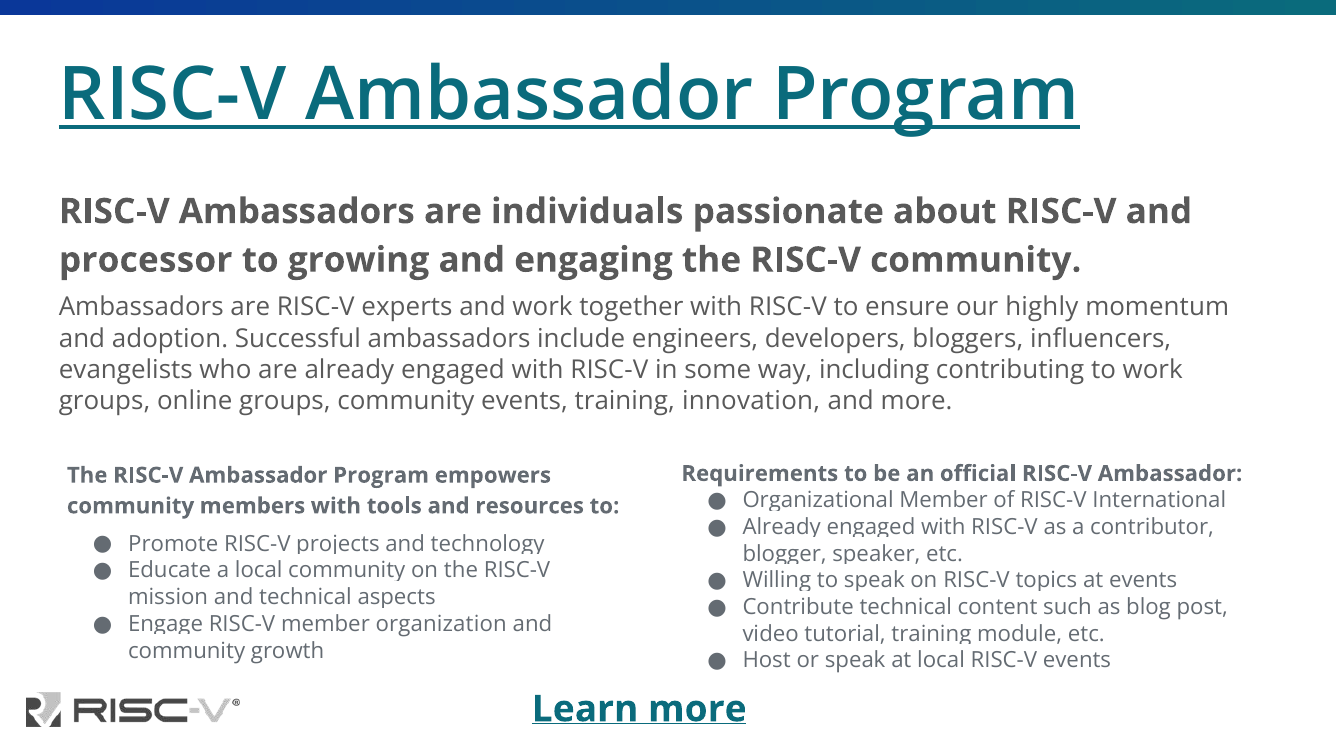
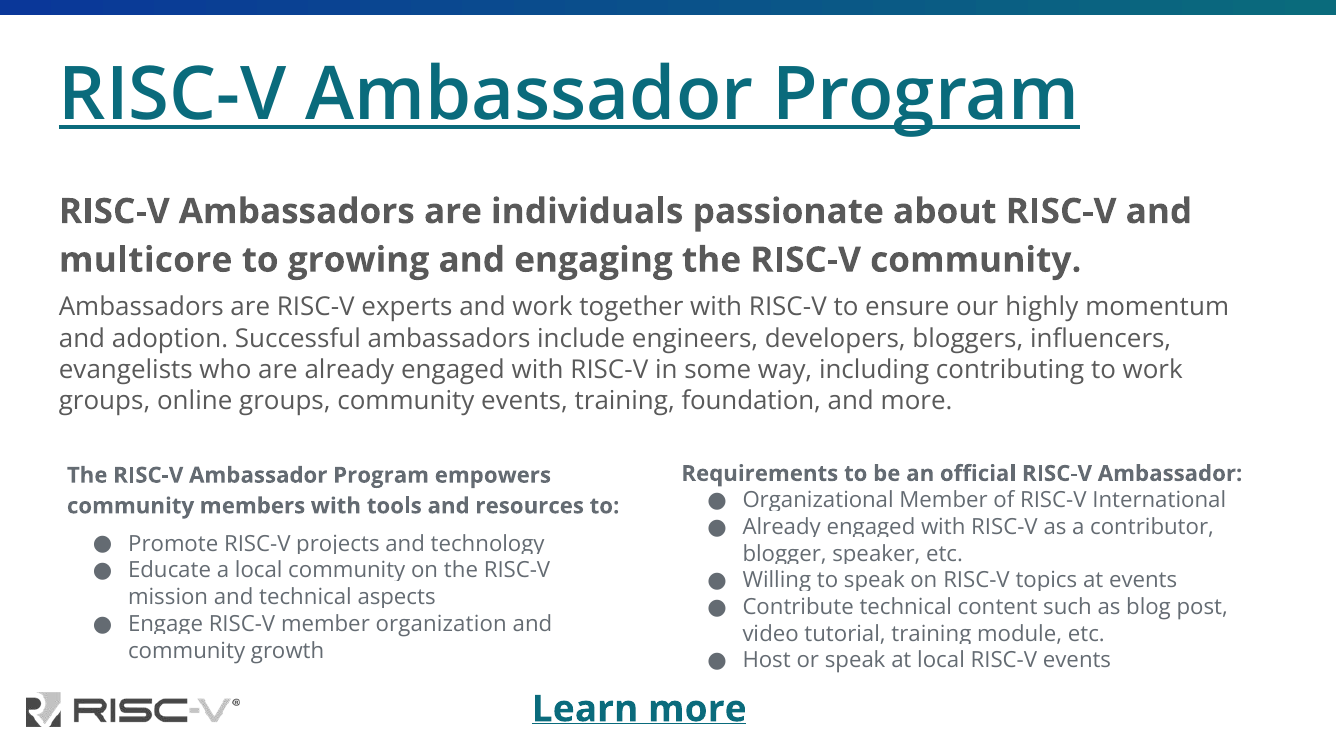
processor: processor -> multicore
innovation: innovation -> foundation
